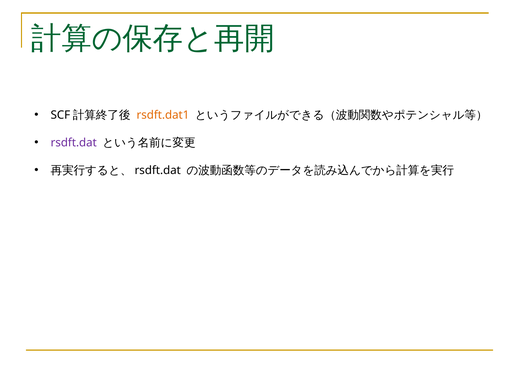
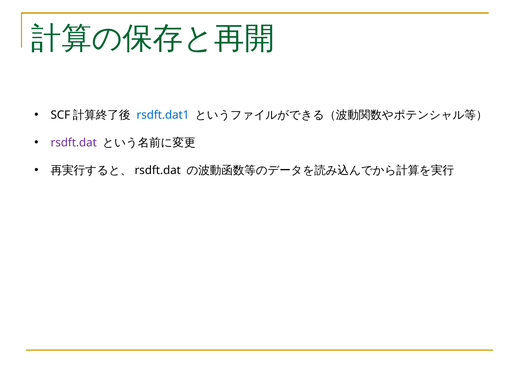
rsdft.dat1 colour: orange -> blue
